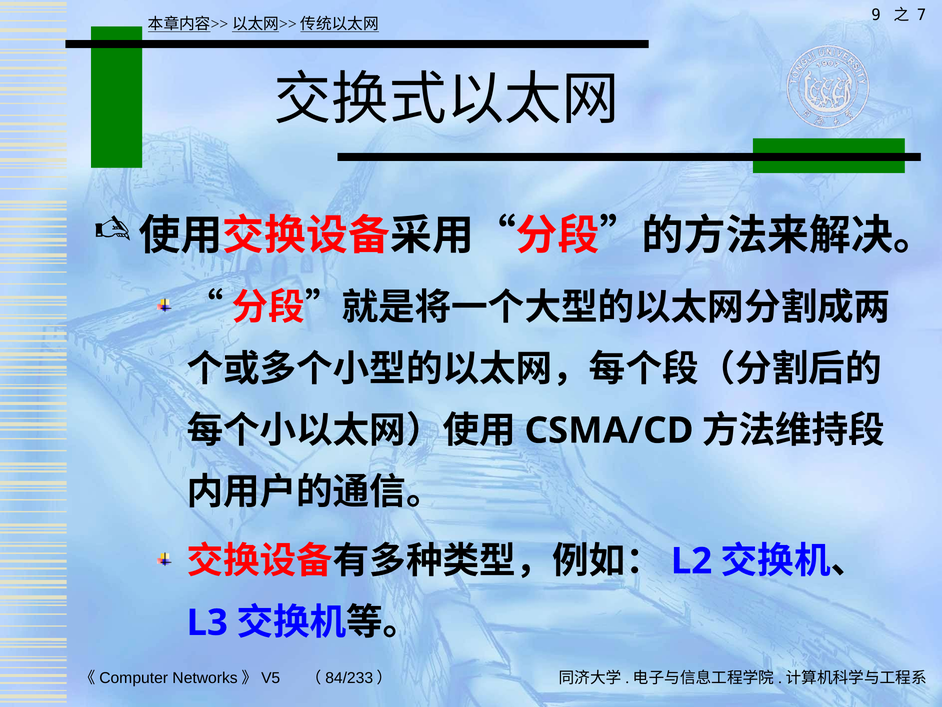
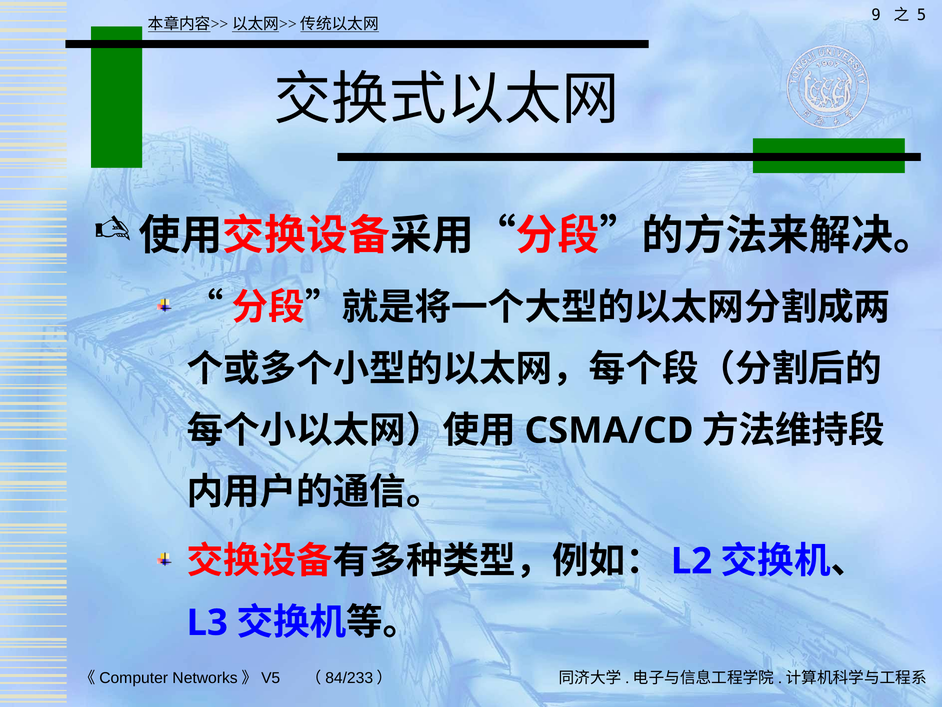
7: 7 -> 5
